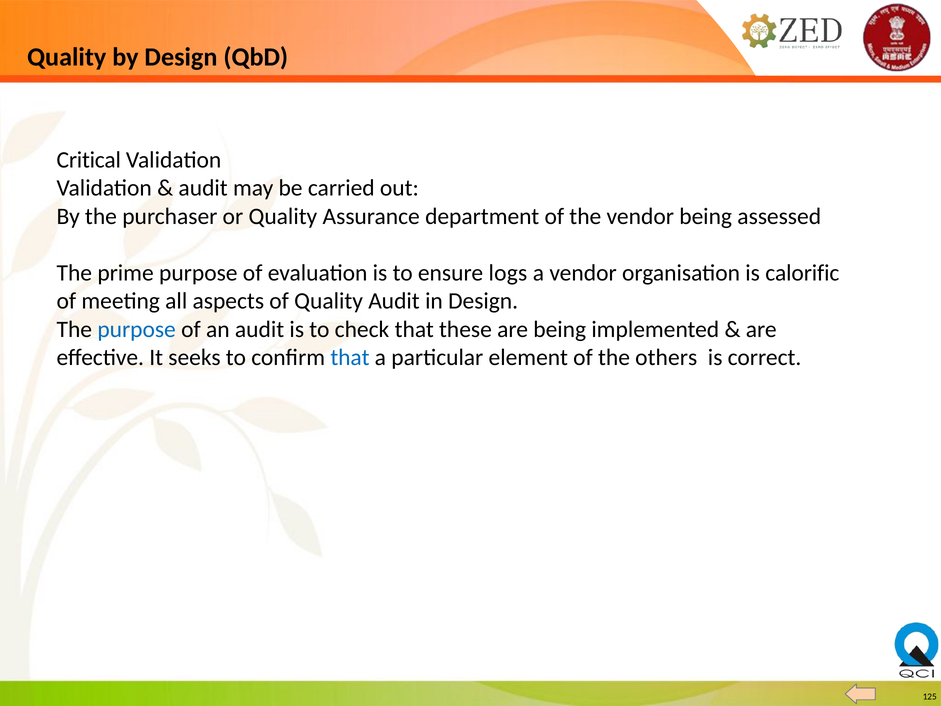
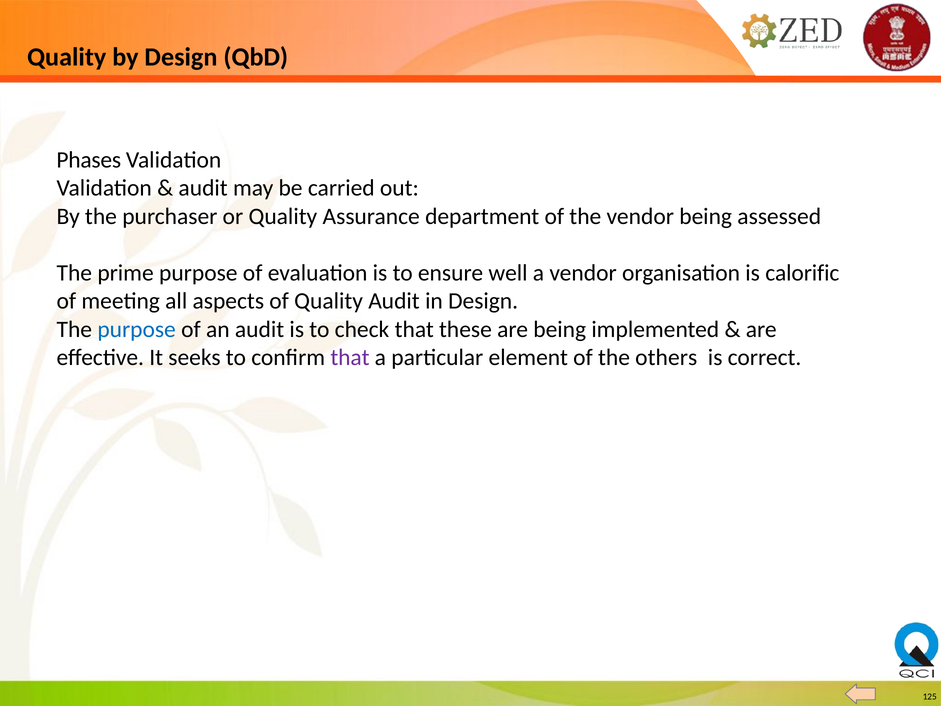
Critical: Critical -> Phases
logs: logs -> well
that at (350, 357) colour: blue -> purple
